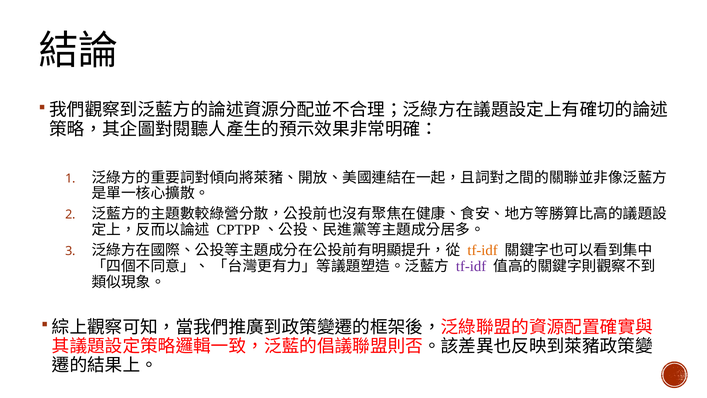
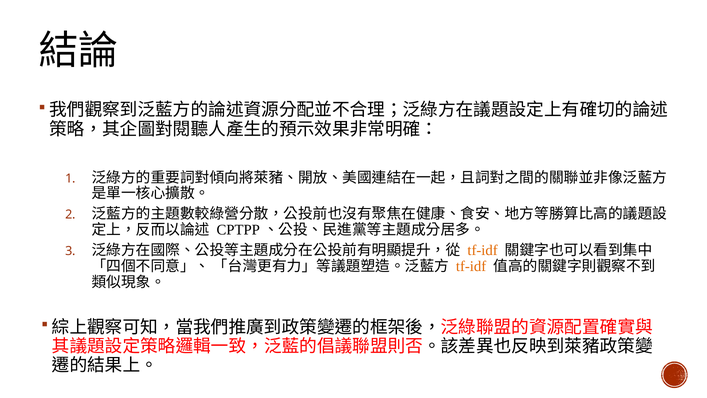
tf-idf at (471, 266) colour: purple -> orange
